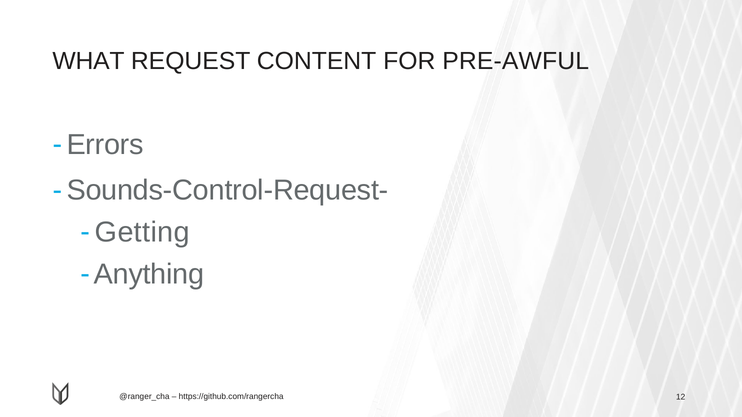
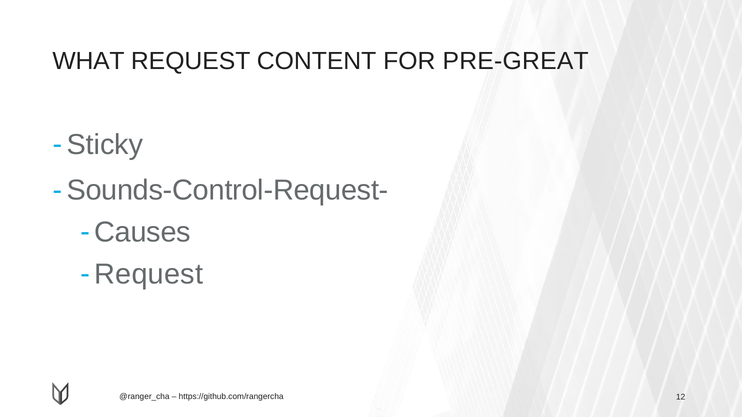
PRE-AWFUL: PRE-AWFUL -> PRE-GREAT
Errors: Errors -> Sticky
Getting: Getting -> Causes
Anything at (149, 274): Anything -> Request
